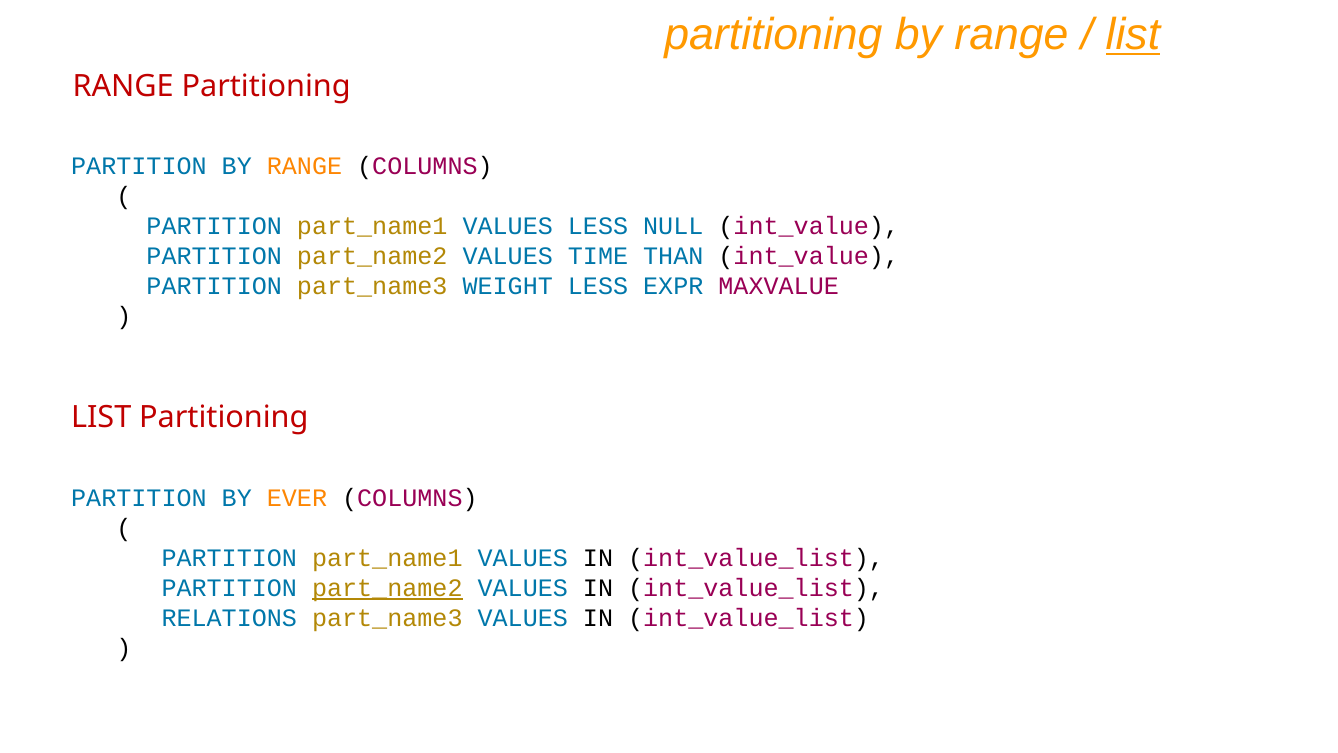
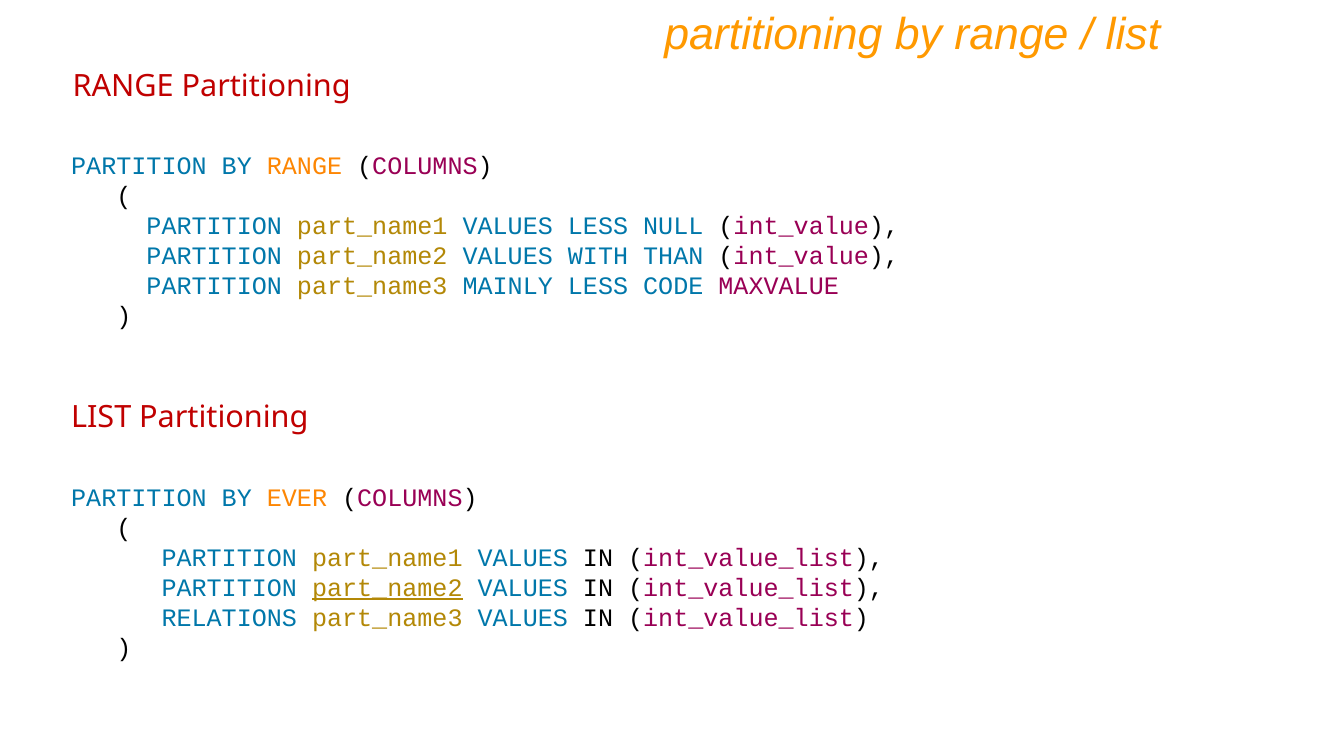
list at (1133, 35) underline: present -> none
TIME: TIME -> WITH
WEIGHT: WEIGHT -> MAINLY
EXPR: EXPR -> CODE
